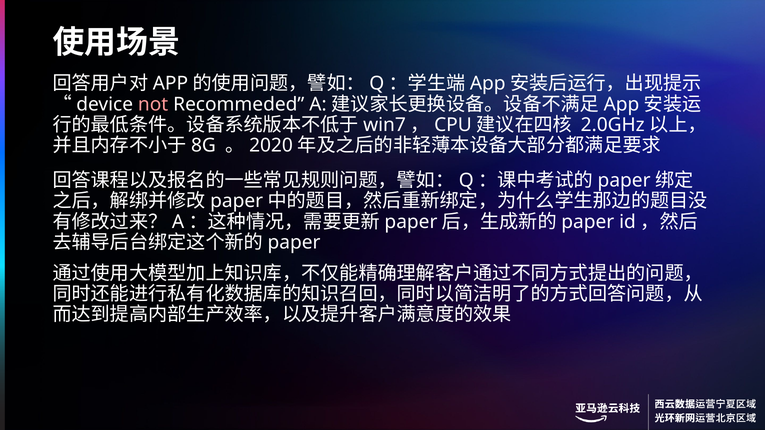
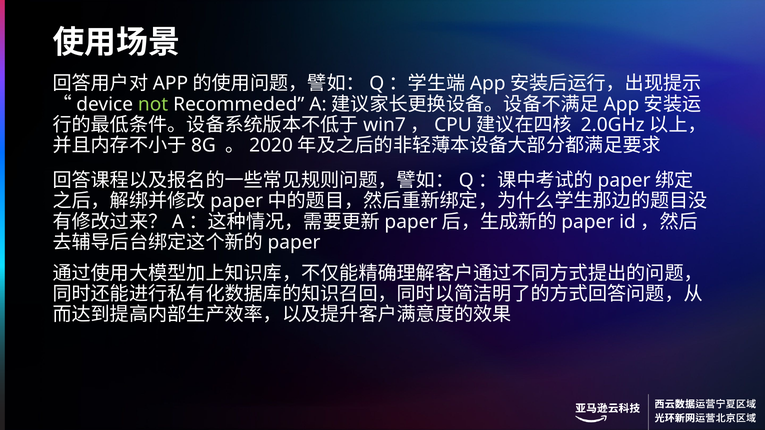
not colour: pink -> light green
